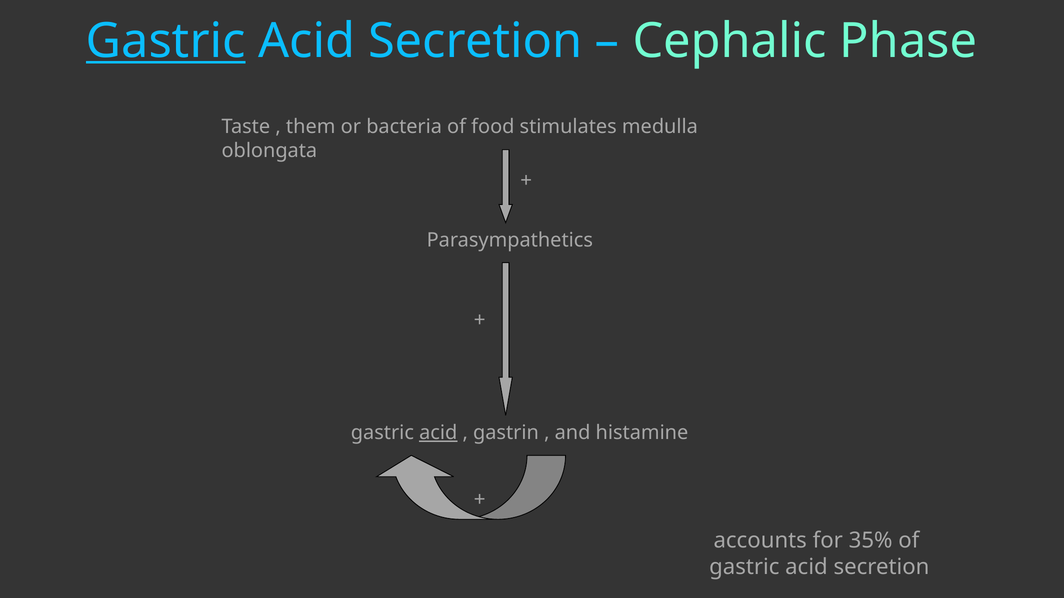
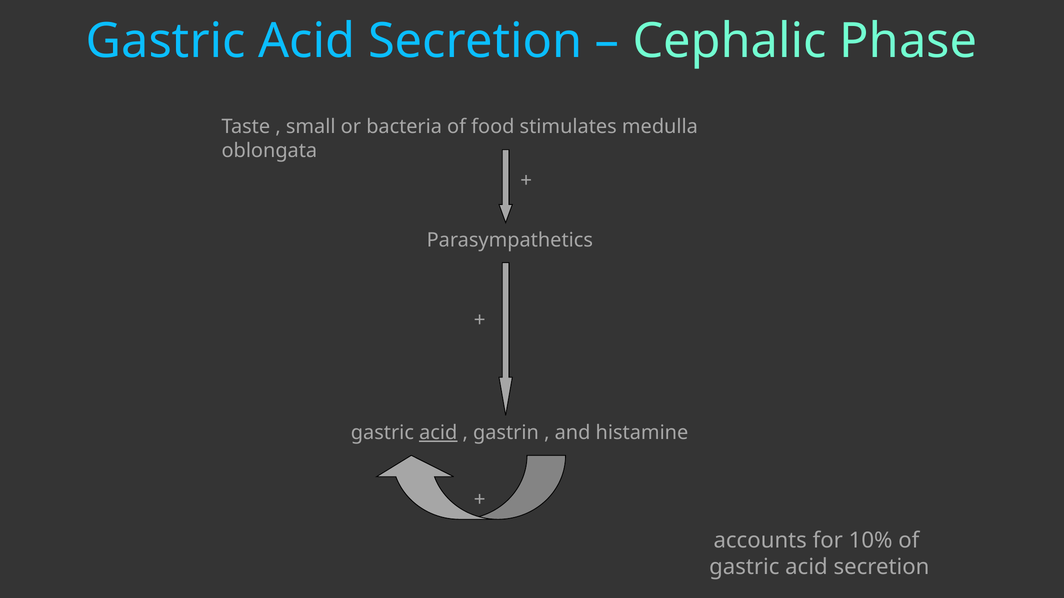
Gastric at (166, 41) underline: present -> none
them: them -> small
35%: 35% -> 10%
